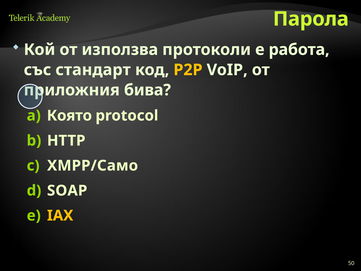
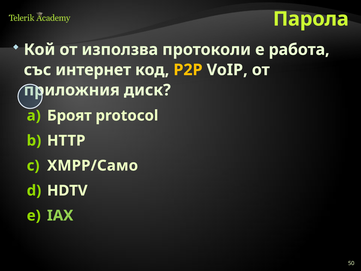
стандарт: стандарт -> интернет
бива: бива -> диск
Която: Която -> Броят
SOAP: SOAP -> HDTV
IAX colour: yellow -> light green
